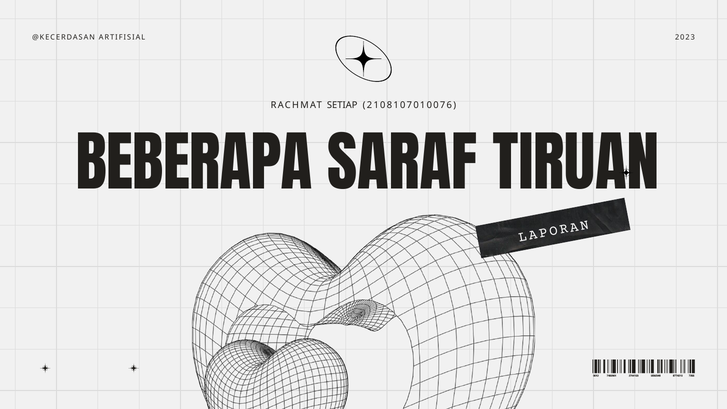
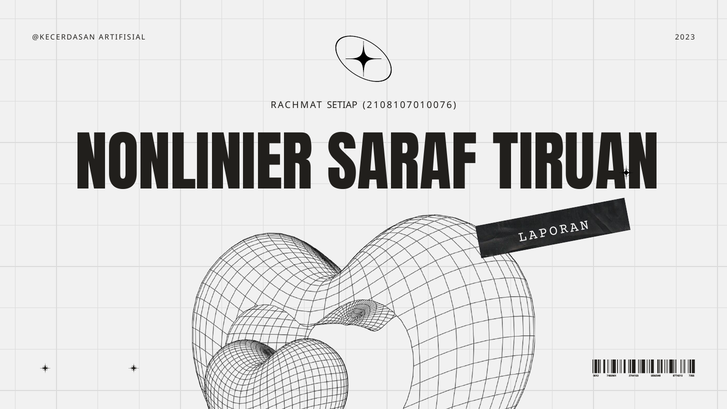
BEBERAPA: BEBERAPA -> NONLINIER
